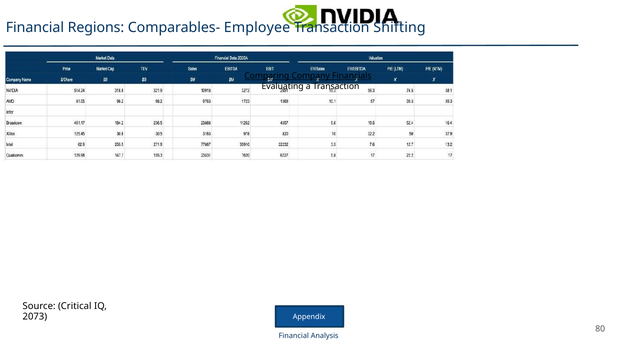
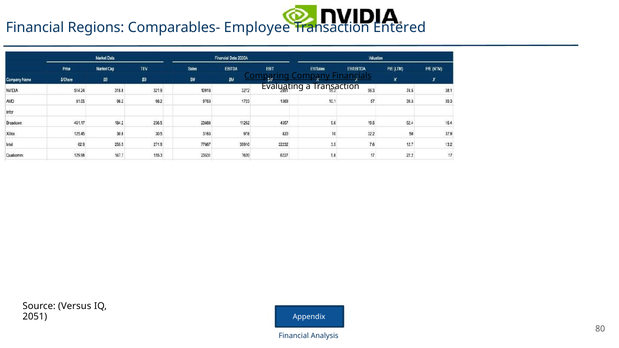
Shifting: Shifting -> Entered
Critical: Critical -> Versus
2073: 2073 -> 2051
